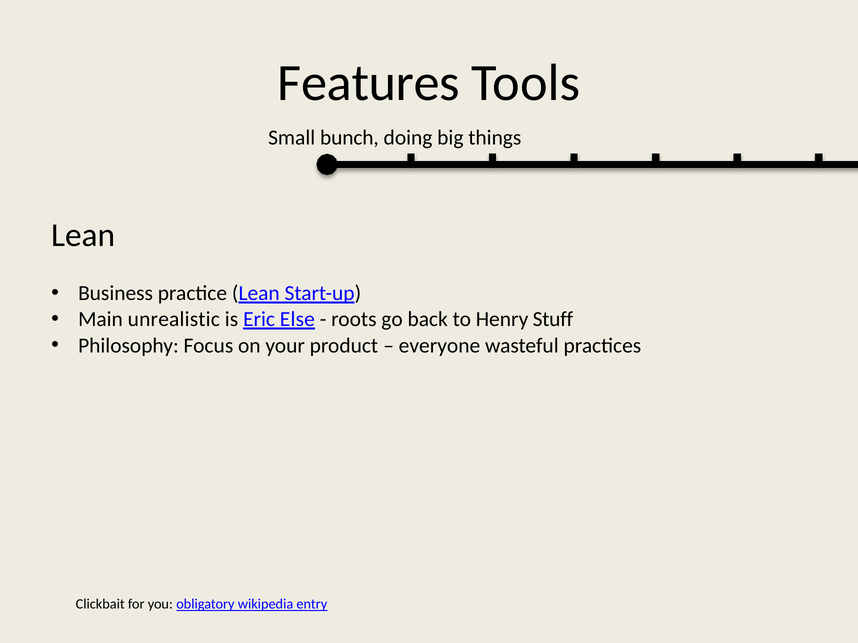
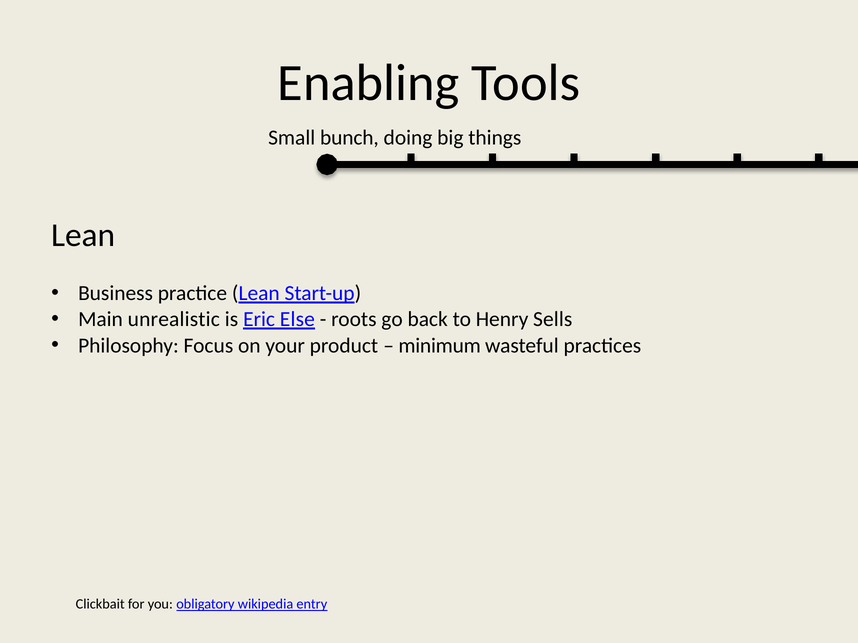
Features: Features -> Enabling
Stuff: Stuff -> Sells
everyone: everyone -> minimum
